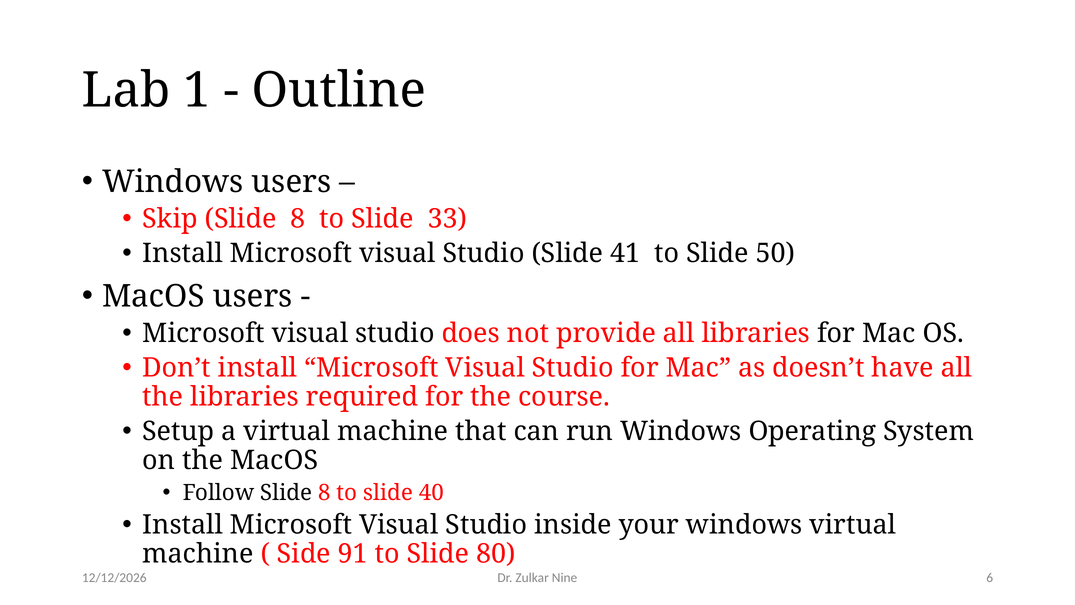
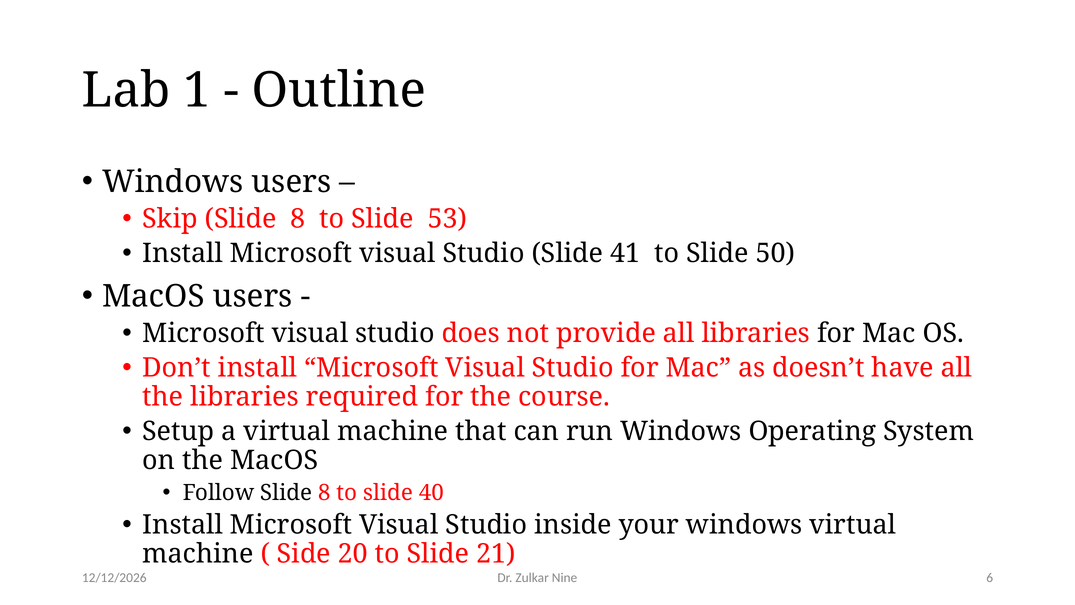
33: 33 -> 53
91: 91 -> 20
80: 80 -> 21
